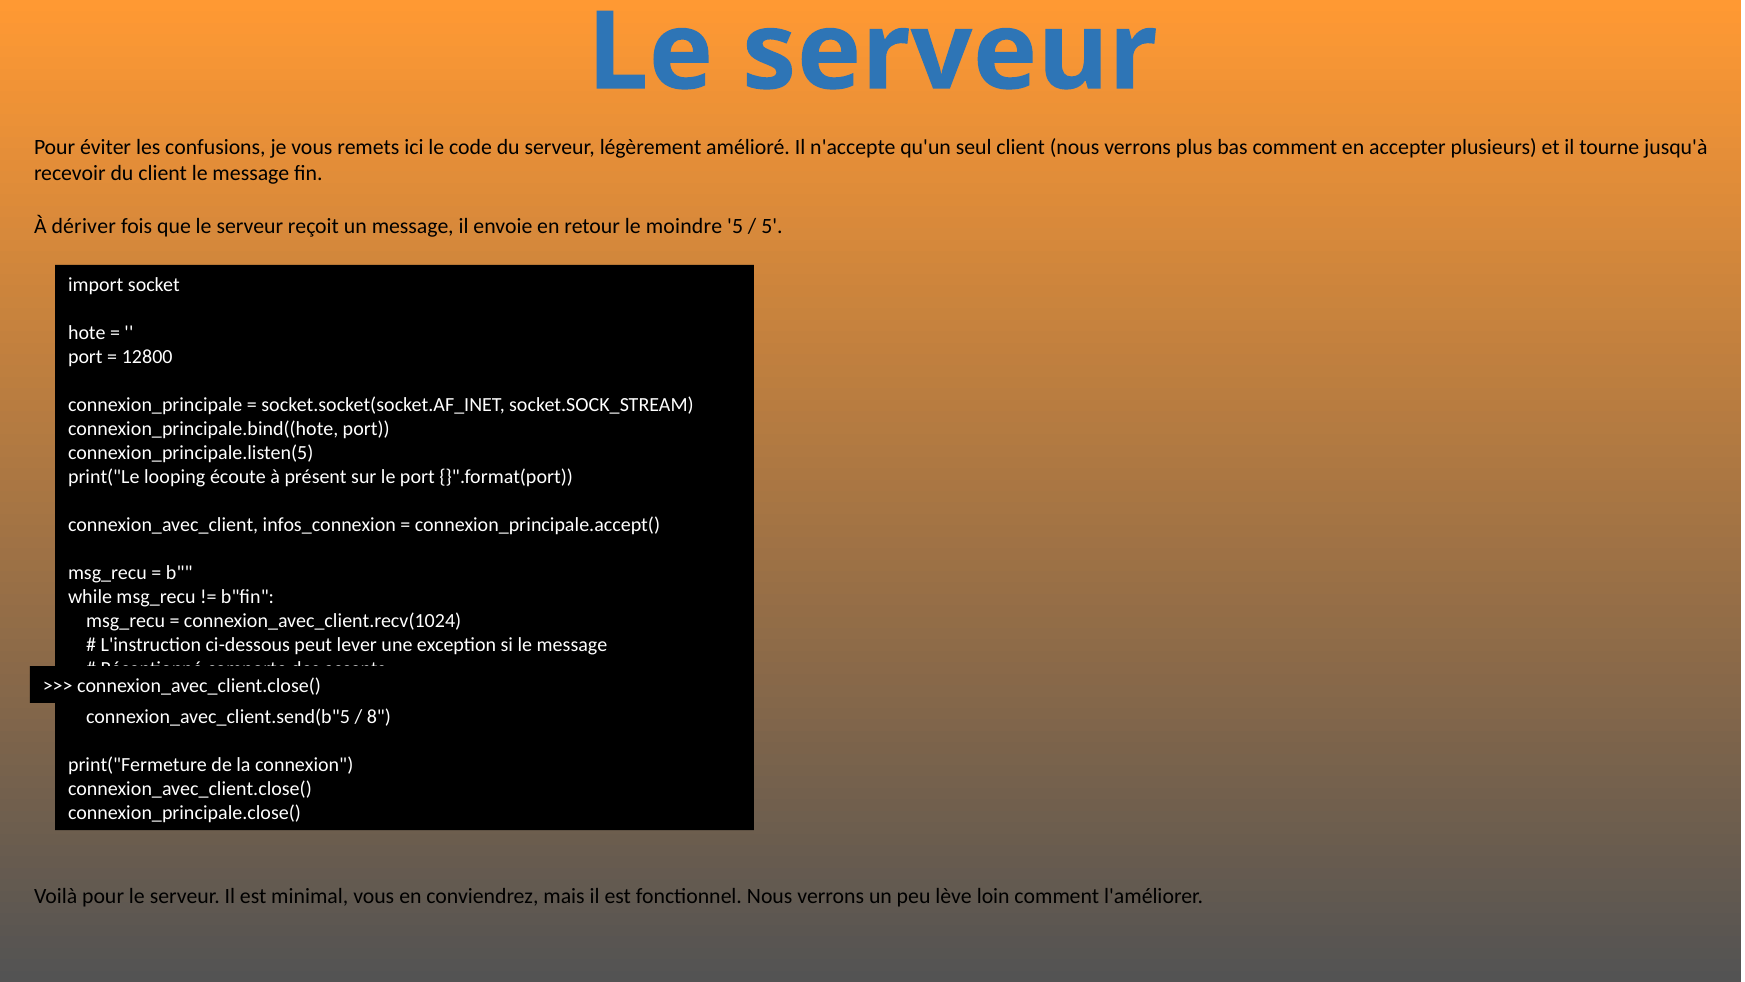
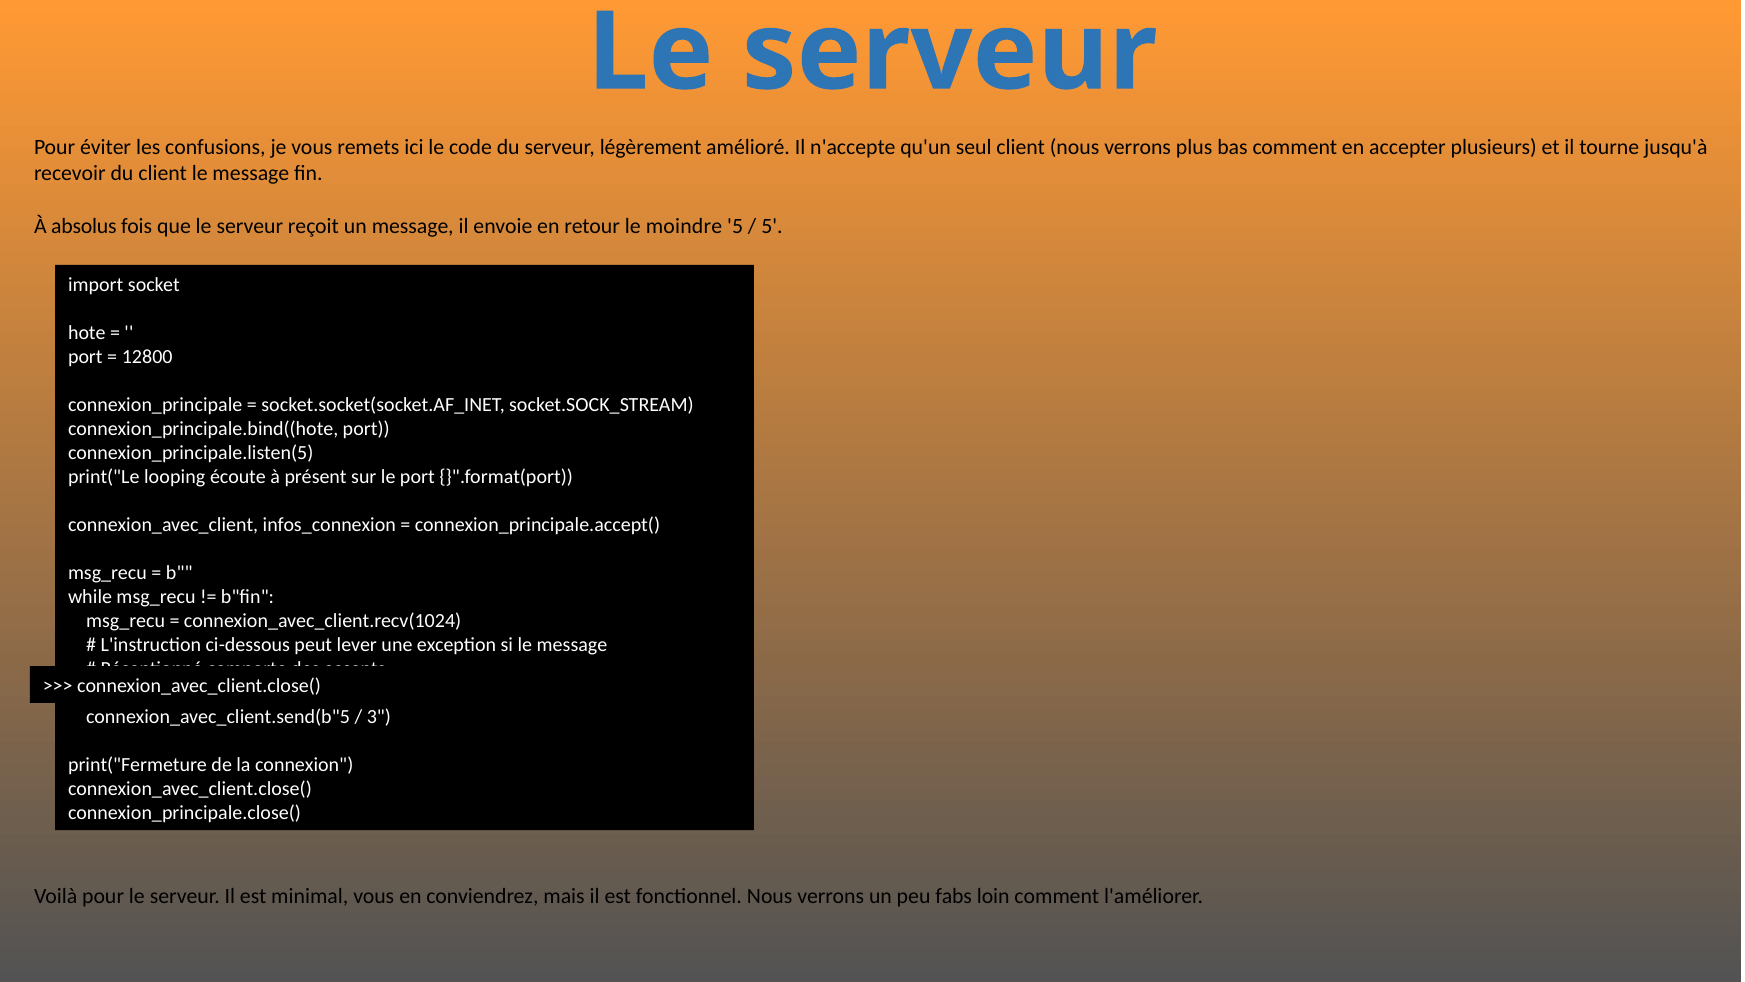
dériver: dériver -> absolus
8: 8 -> 3
lève: lève -> fabs
